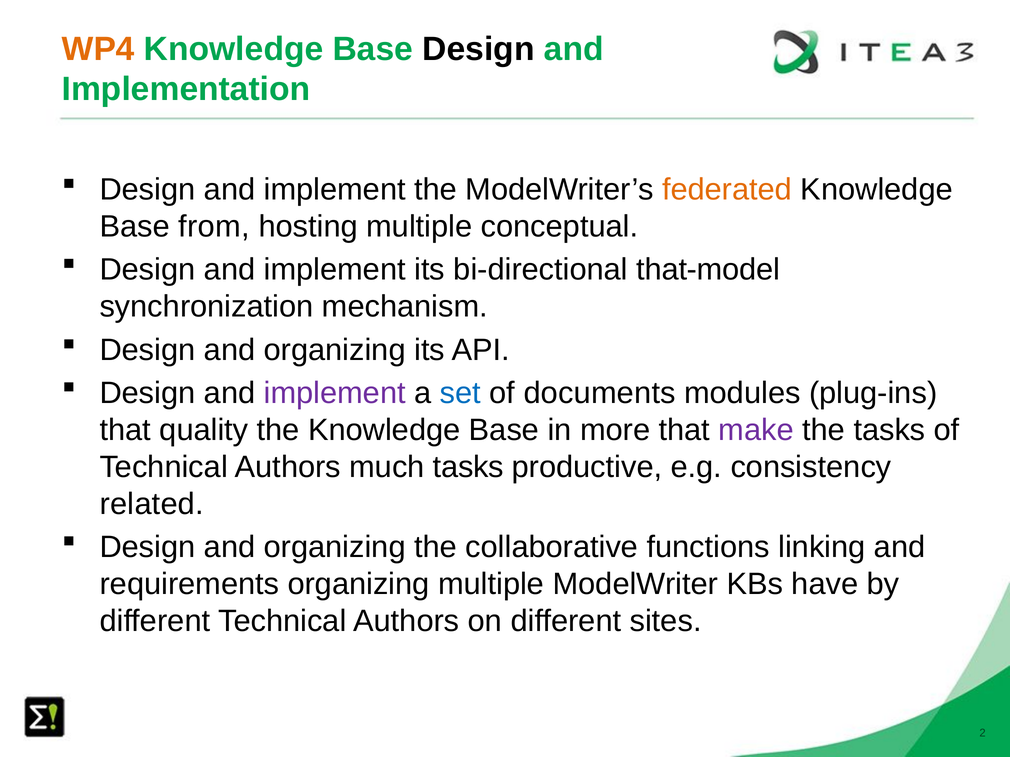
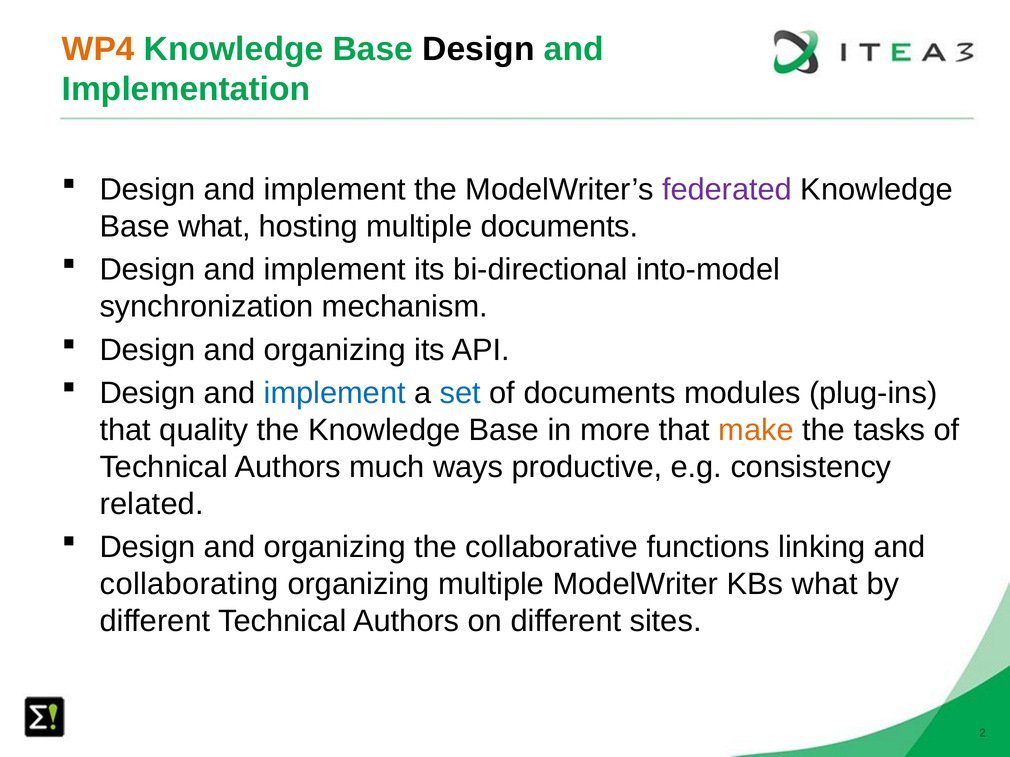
federated colour: orange -> purple
Base from: from -> what
multiple conceptual: conceptual -> documents
that-model: that-model -> into-model
implement at (335, 393) colour: purple -> blue
make colour: purple -> orange
much tasks: tasks -> ways
requirements: requirements -> collaborating
KBs have: have -> what
